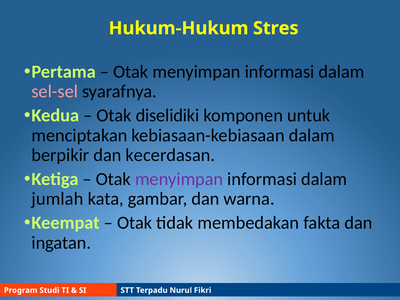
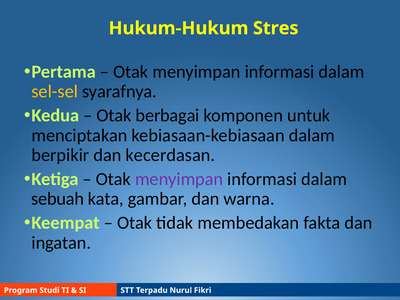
sel-sel colour: pink -> yellow
diselidiki: diselidiki -> berbagai
jumlah: jumlah -> sebuah
